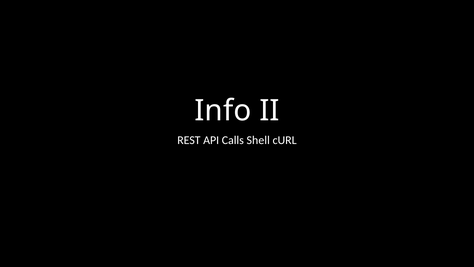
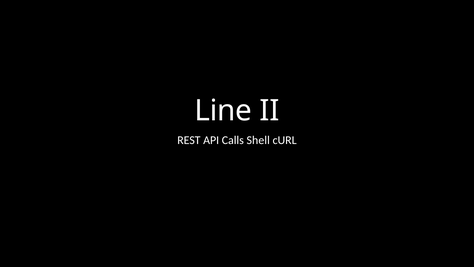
Info: Info -> Line
